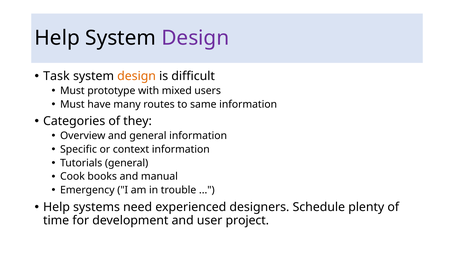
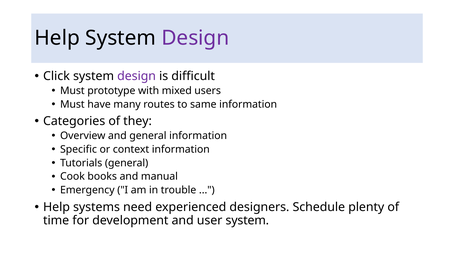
Task: Task -> Click
design at (137, 76) colour: orange -> purple
user project: project -> system
